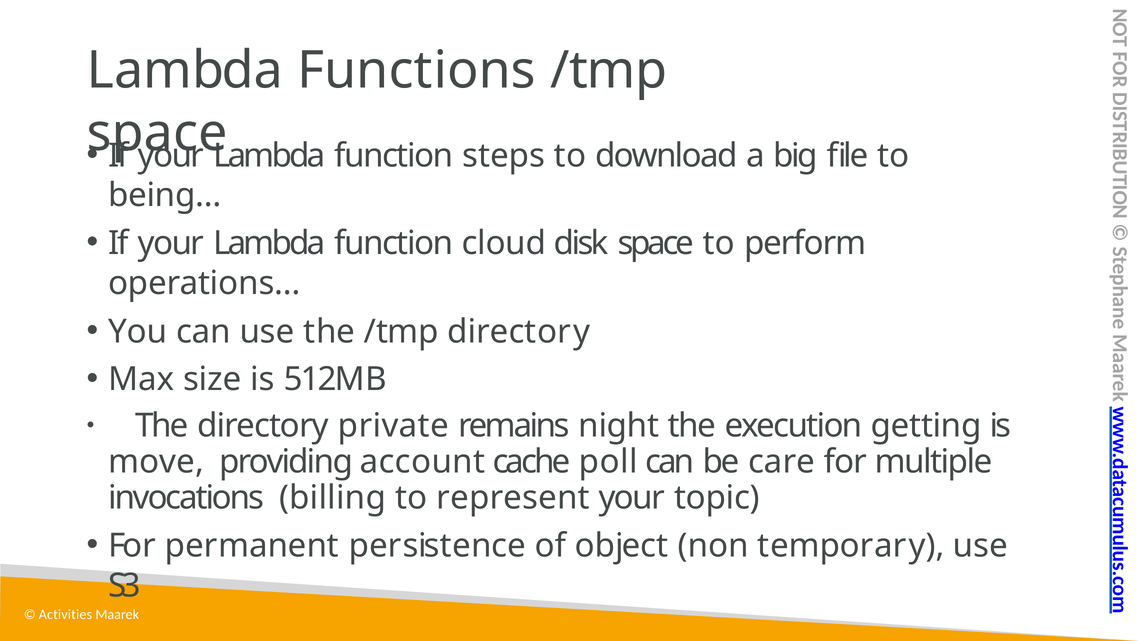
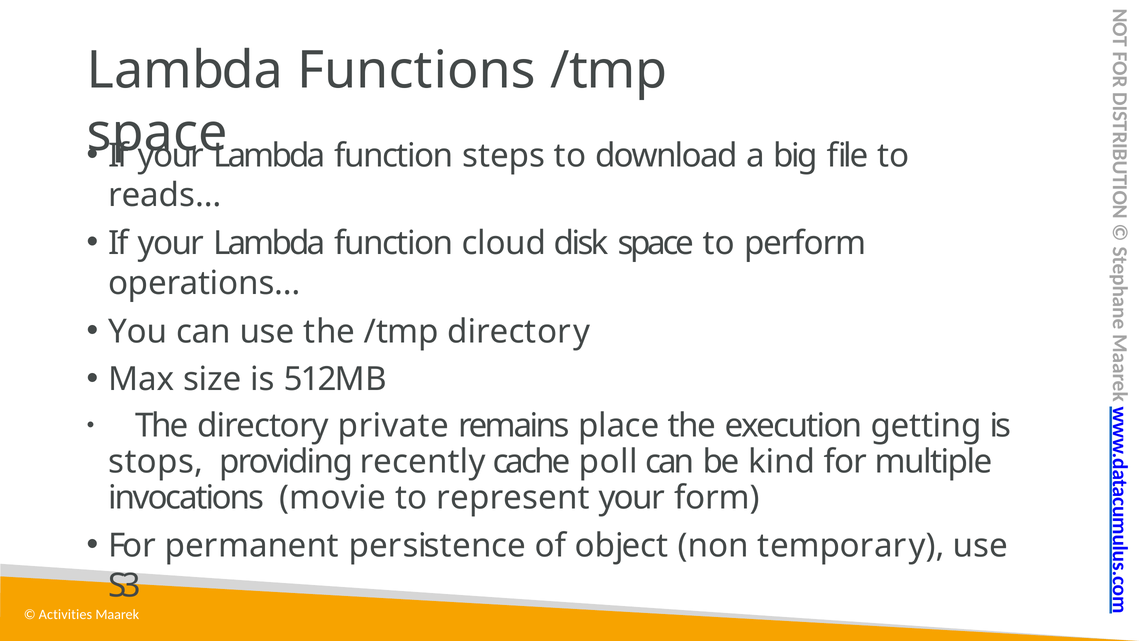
being…: being… -> reads…
night: night -> place
move: move -> stops
account: account -> recently
care: care -> kind
billing: billing -> movie
topic: topic -> form
